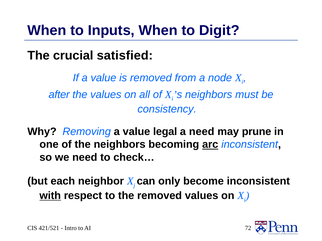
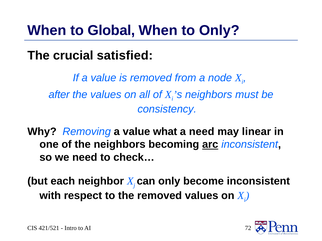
Inputs: Inputs -> Global
to Digit: Digit -> Only
legal: legal -> what
prune: prune -> linear
with underline: present -> none
